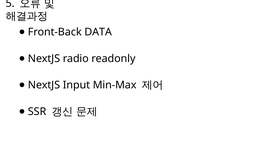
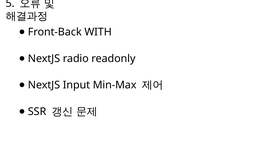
DATA: DATA -> WITH
